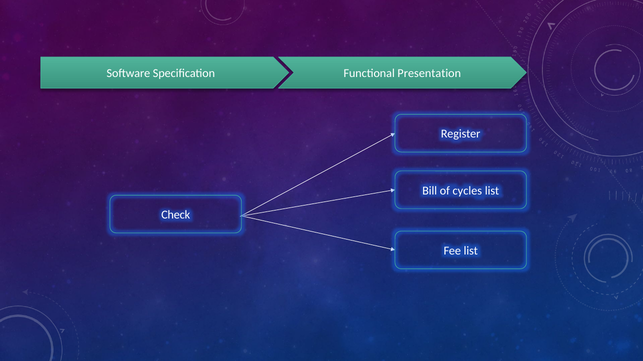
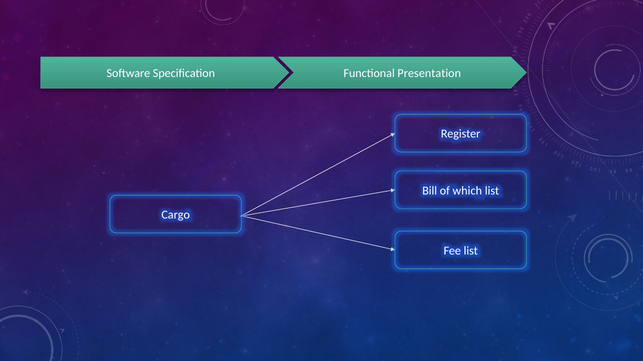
cycles: cycles -> which
Check: Check -> Cargo
